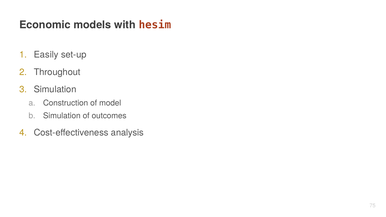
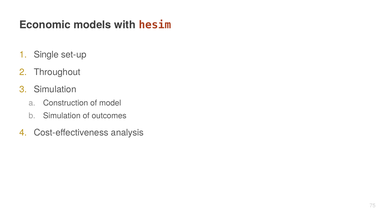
Easily: Easily -> Single
